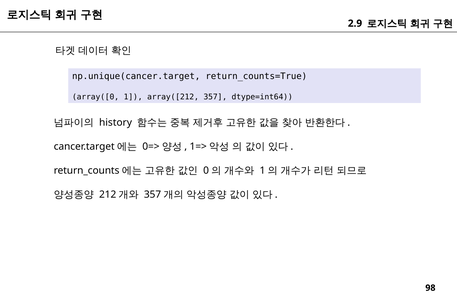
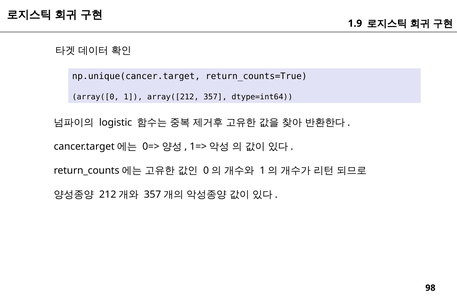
2.9: 2.9 -> 1.9
history: history -> logistic
